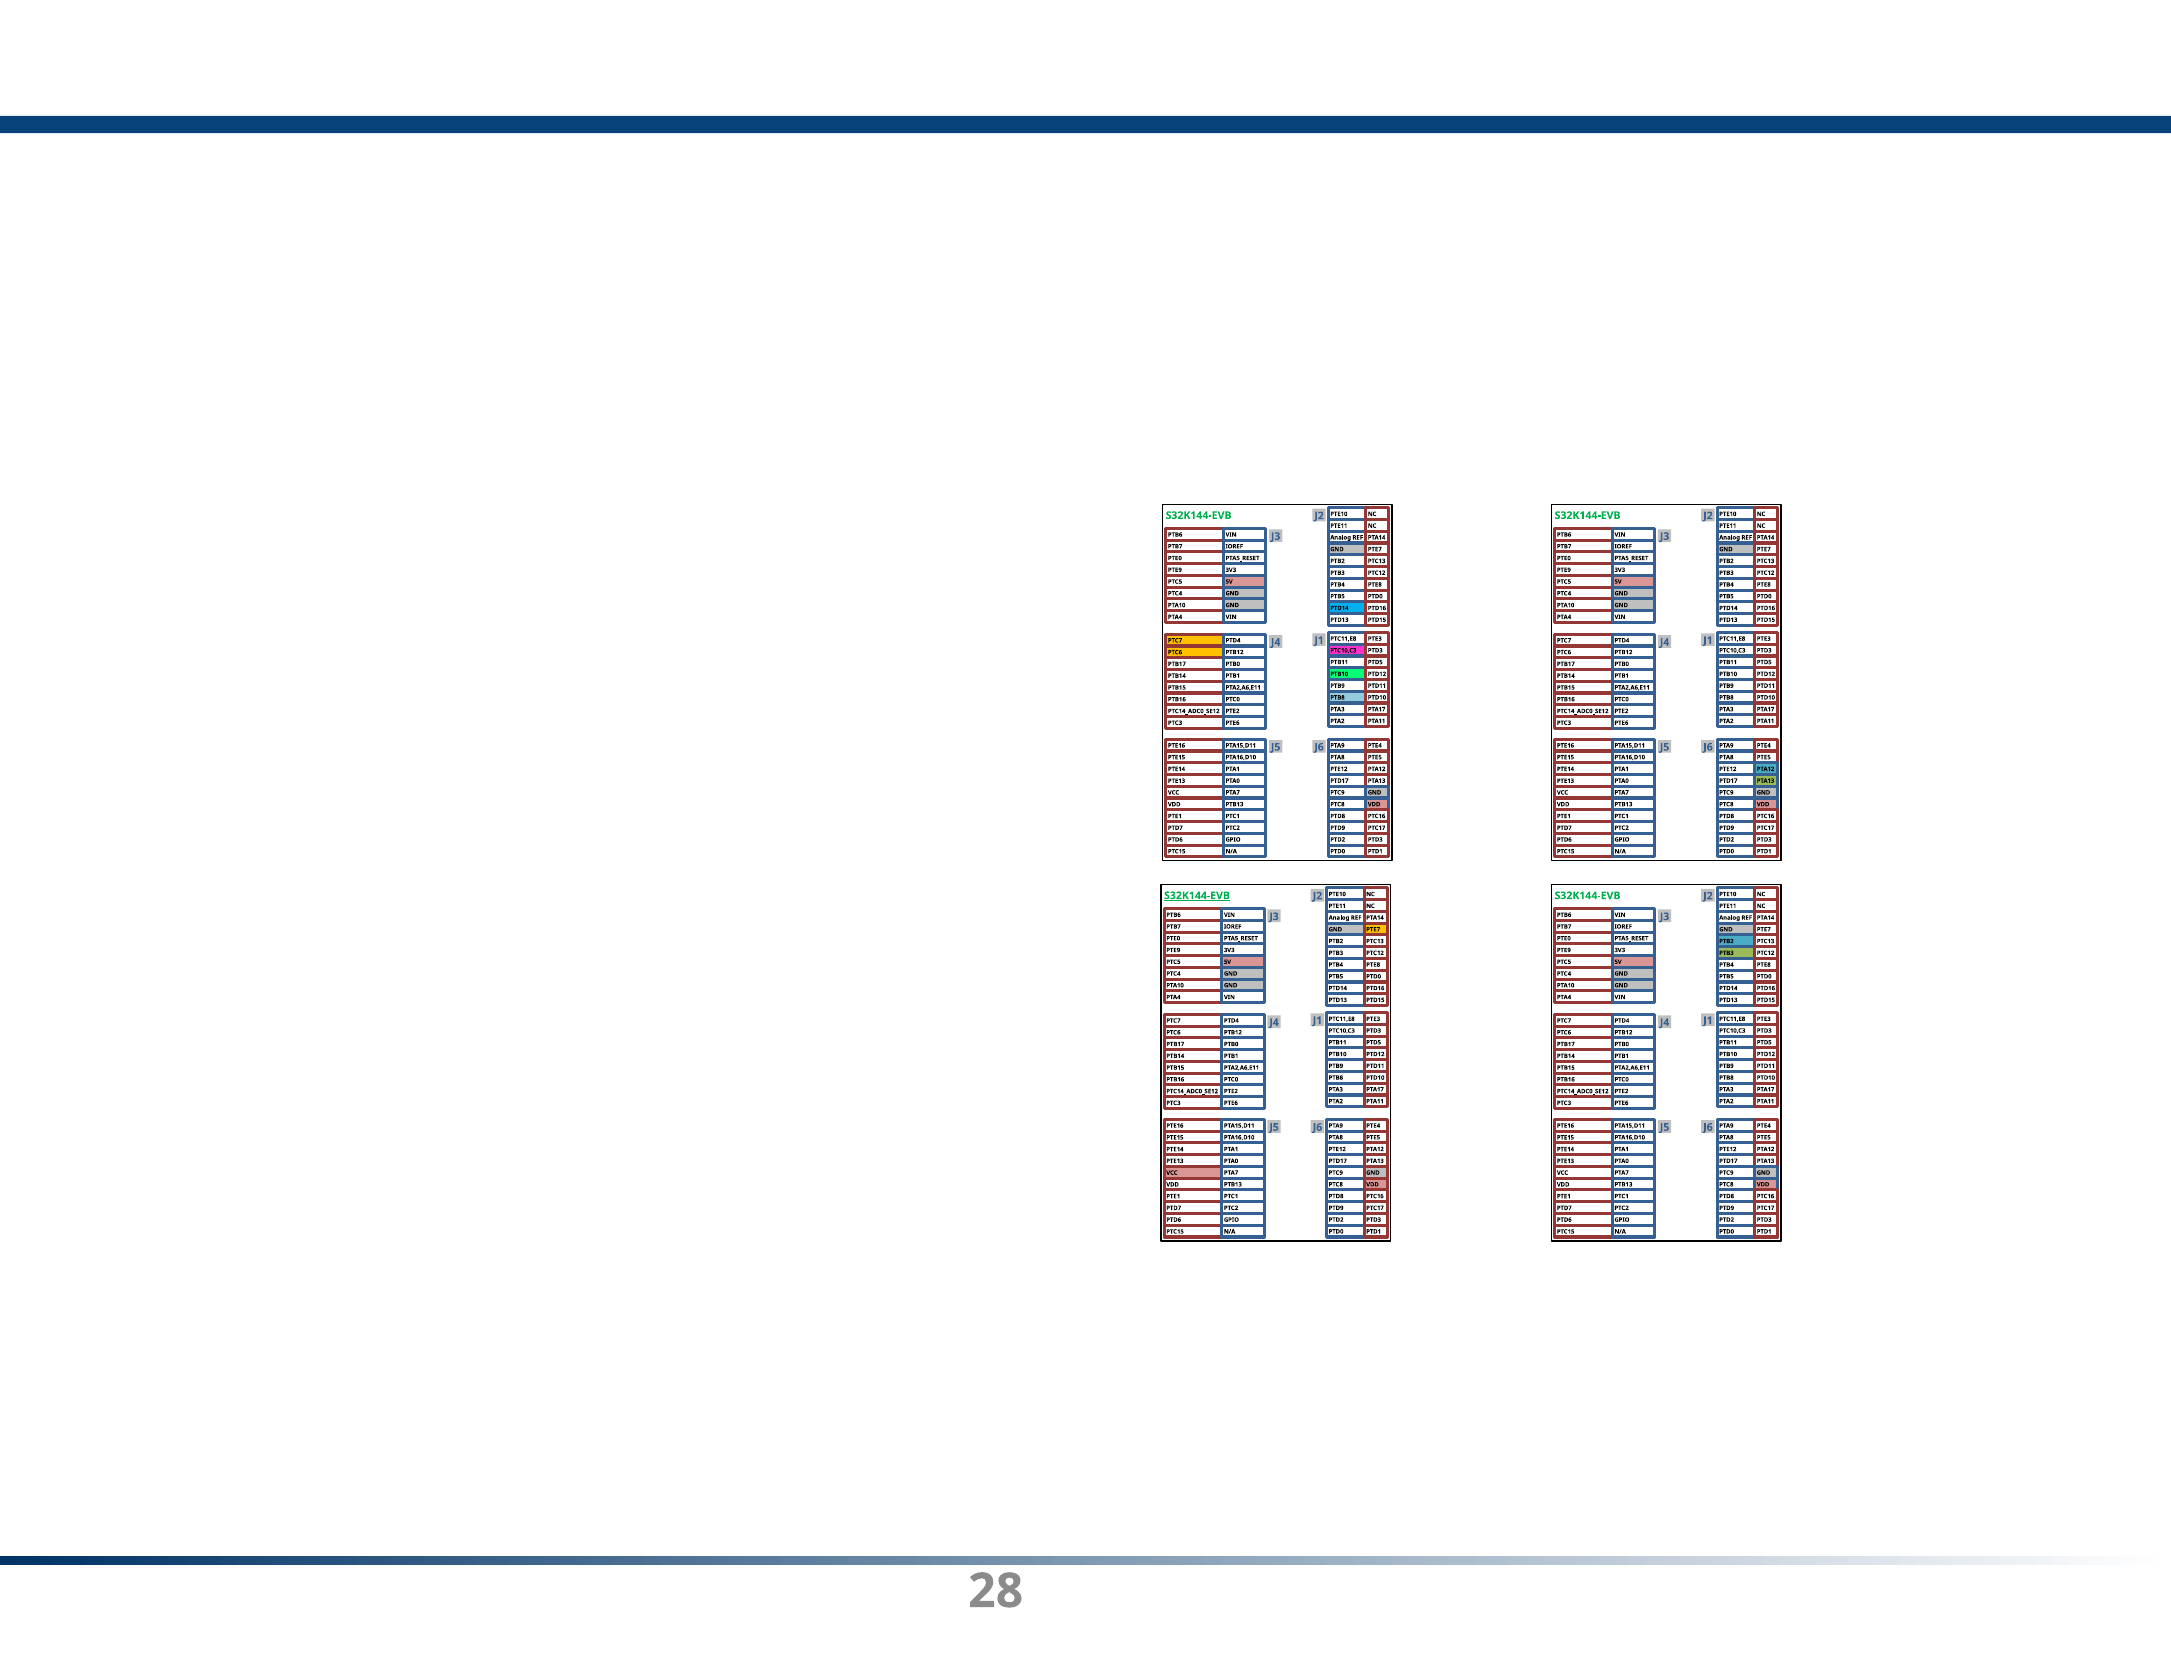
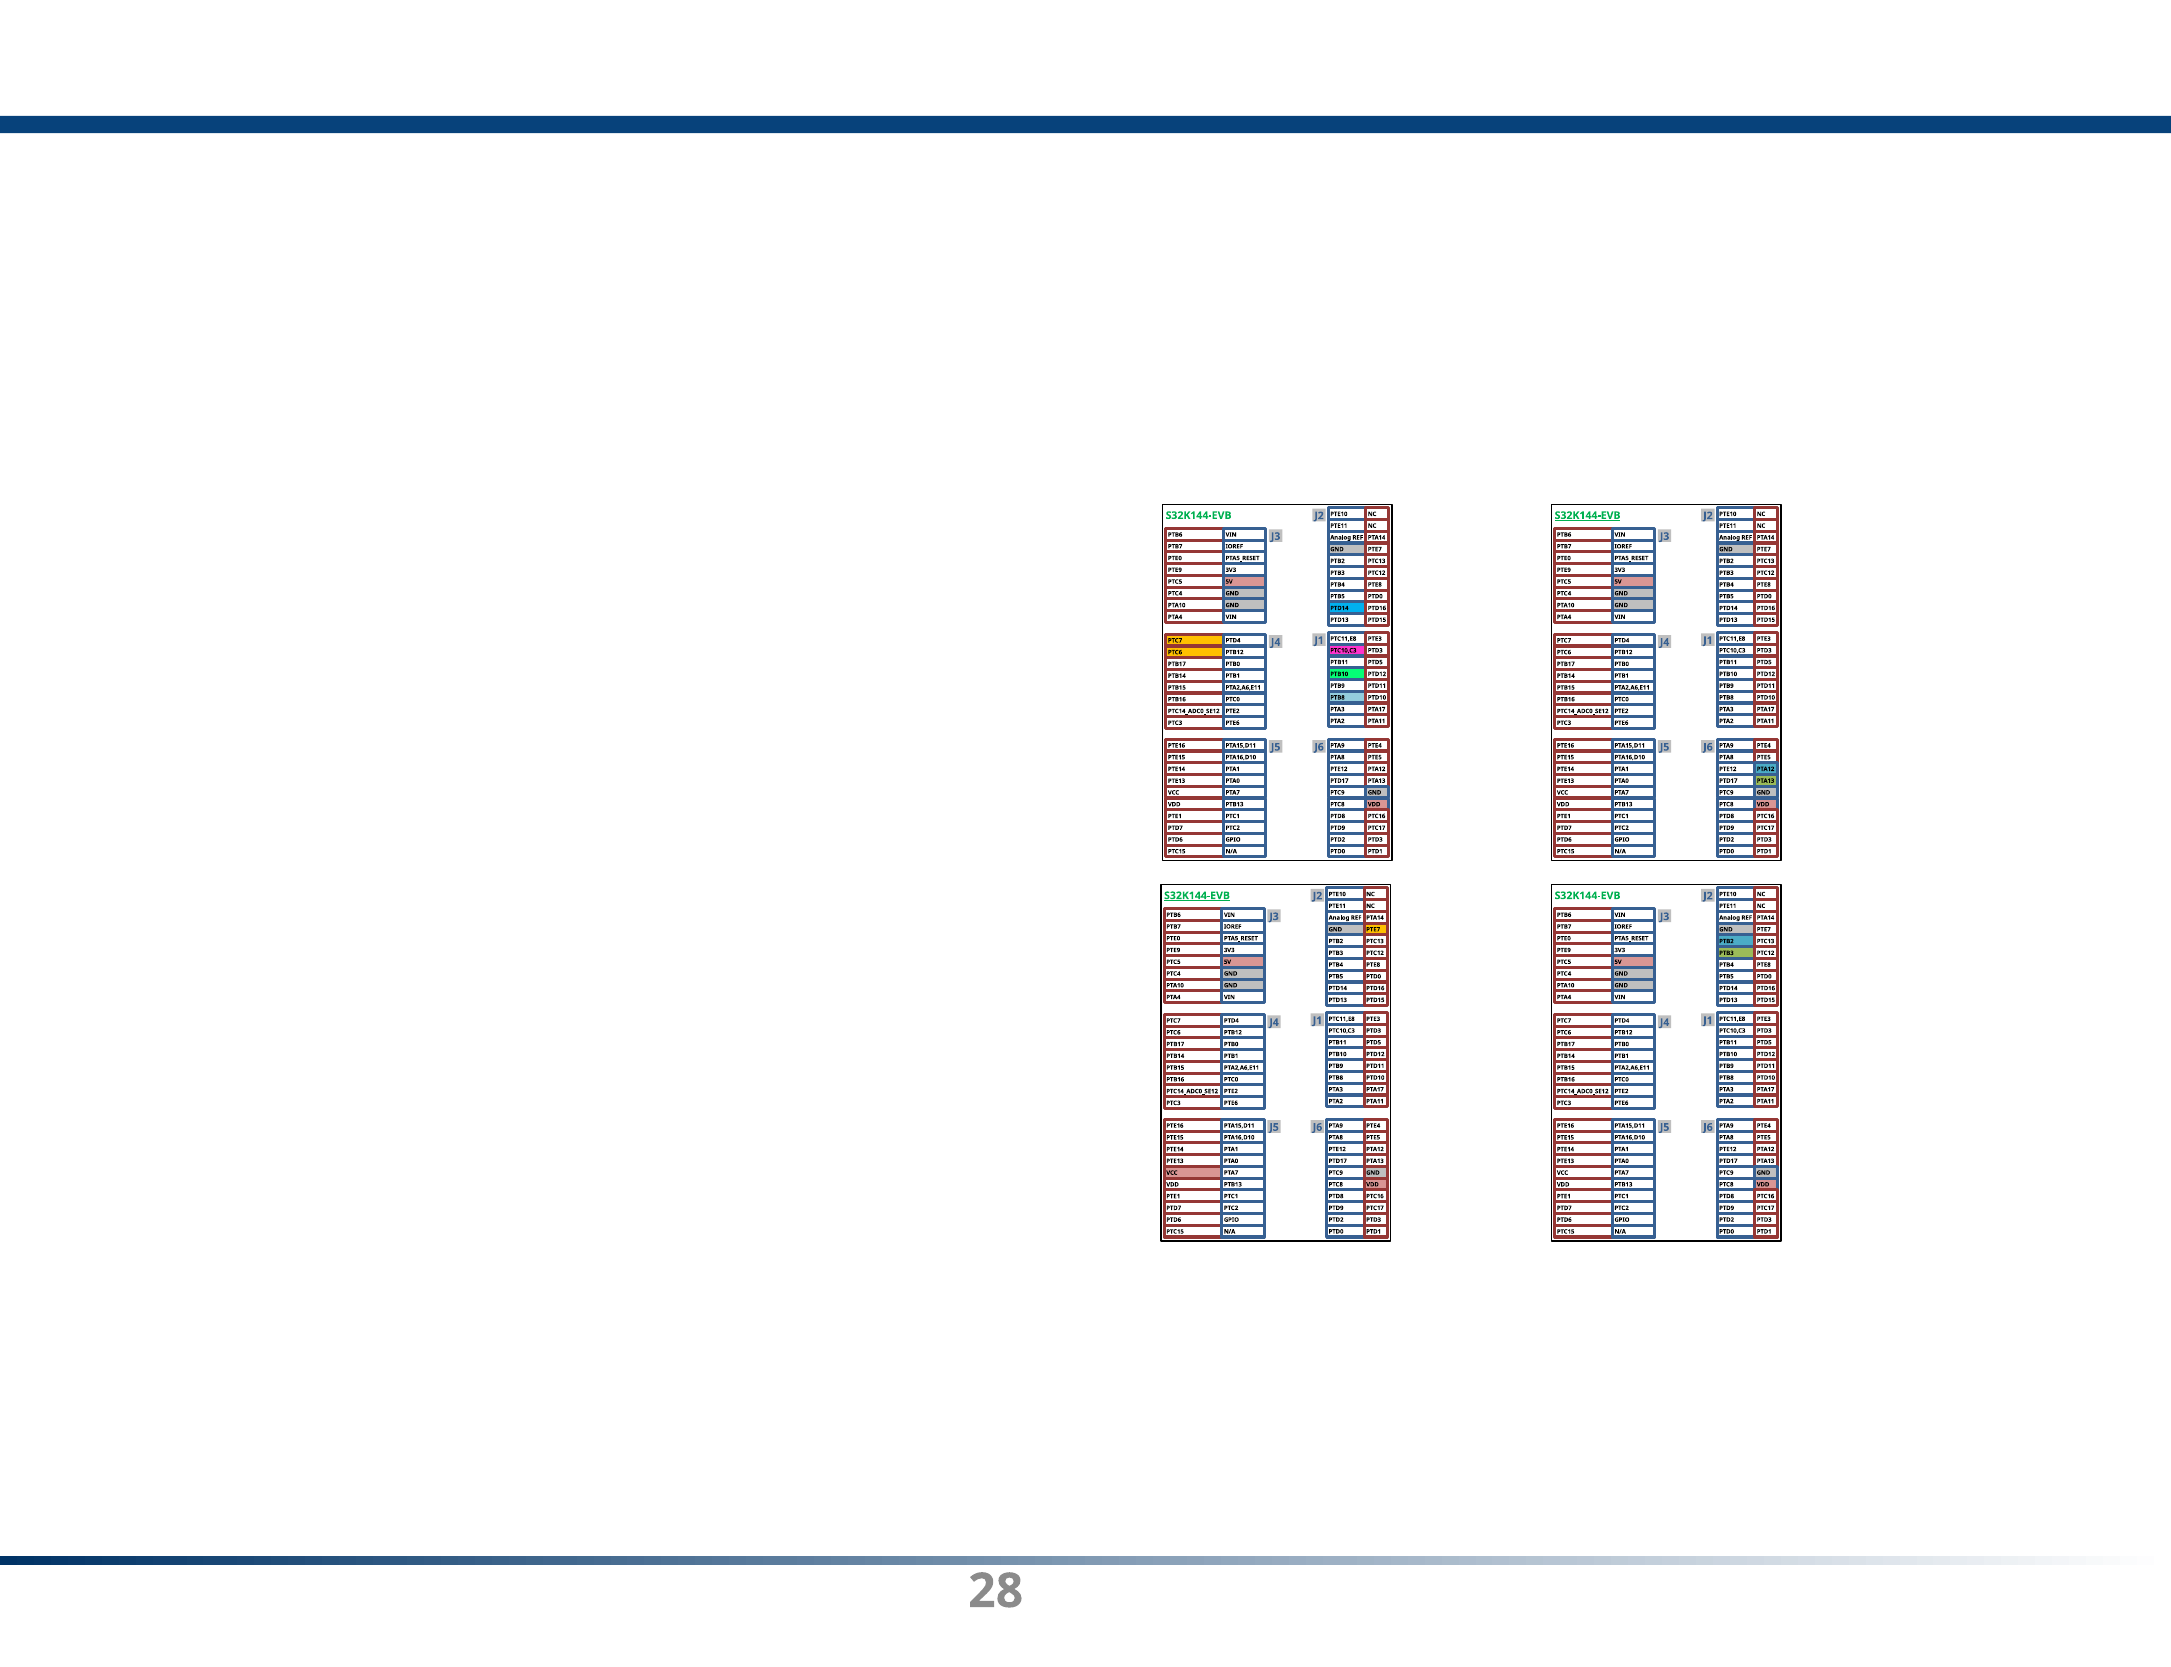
S32K144-EVB at (1588, 515) underline: none -> present
